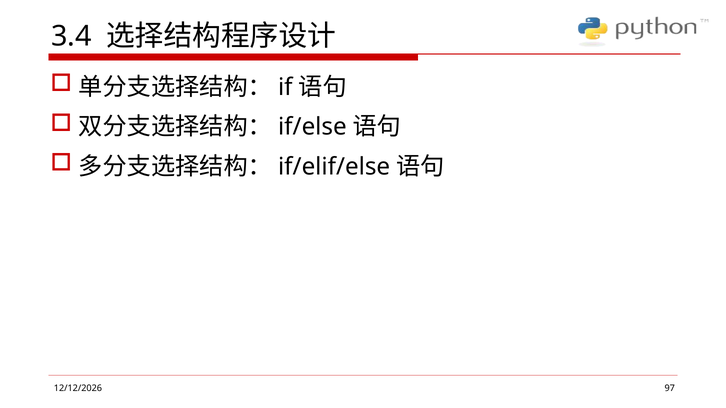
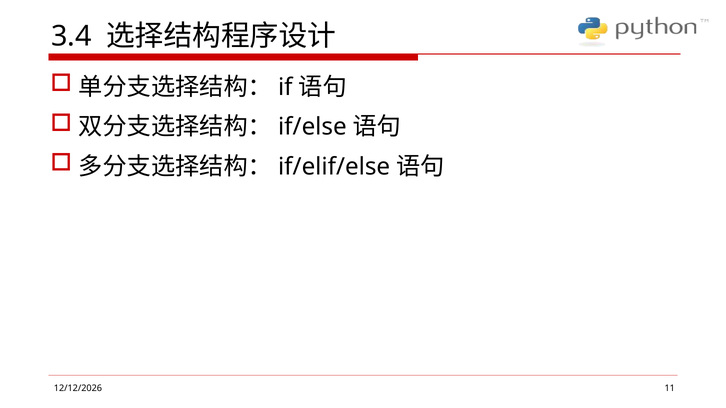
97: 97 -> 11
